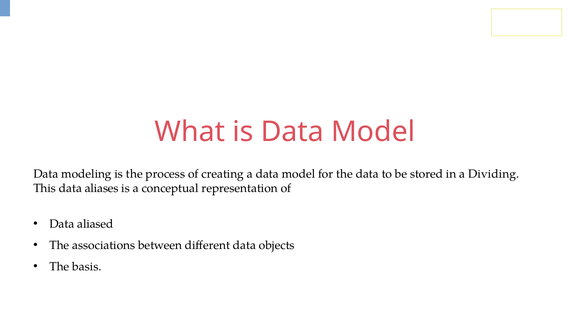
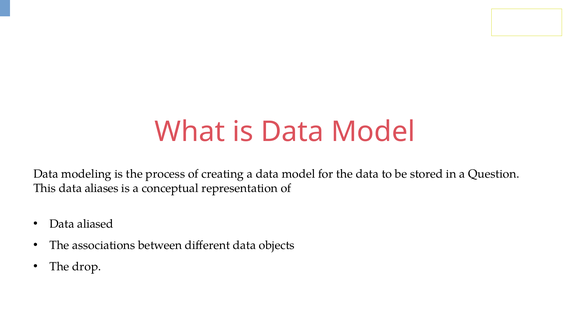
Dividing: Dividing -> Question
basis: basis -> drop
